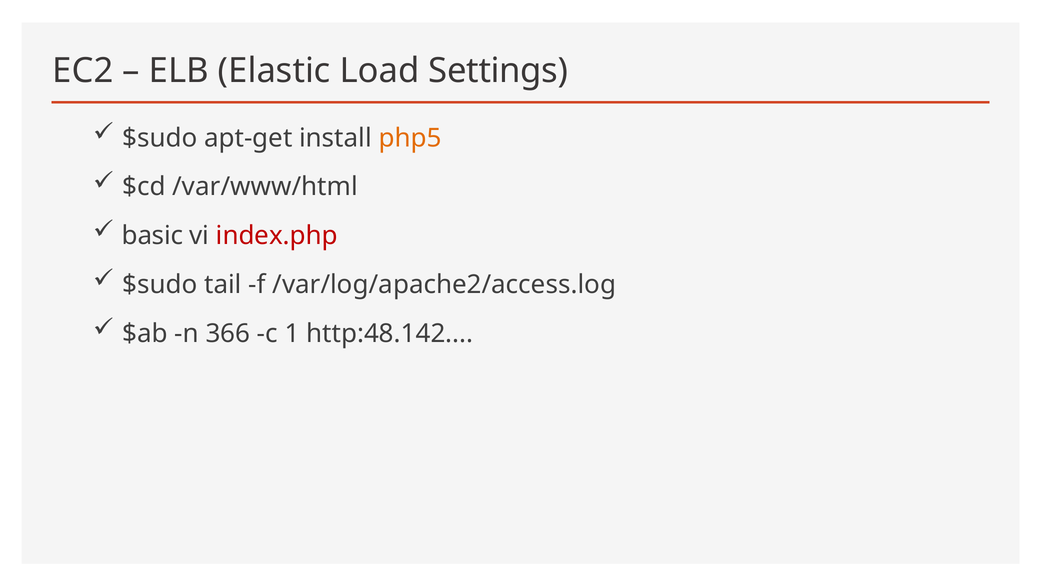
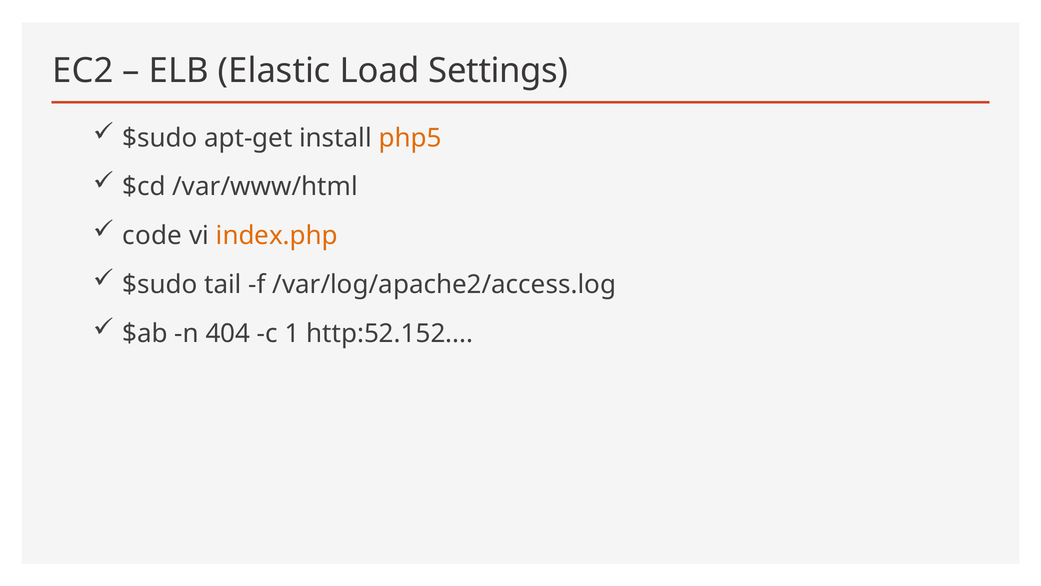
basic: basic -> code
index.php colour: red -> orange
366: 366 -> 404
http:48.142: http:48.142 -> http:52.152
